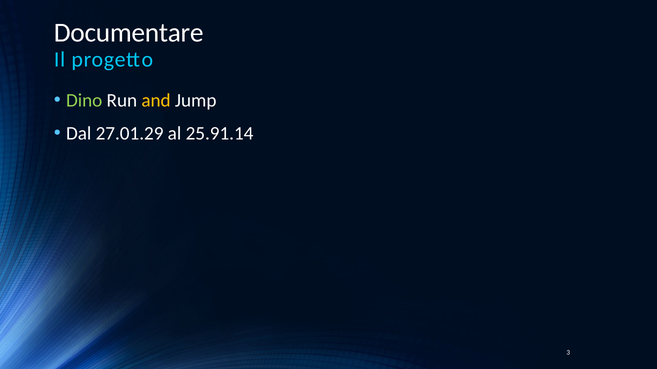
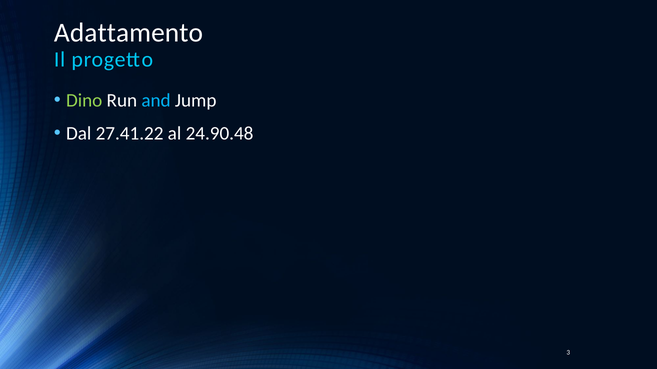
Documentare: Documentare -> Adattamento
and colour: yellow -> light blue
27.01.29: 27.01.29 -> 27.41.22
25.91.14: 25.91.14 -> 24.90.48
